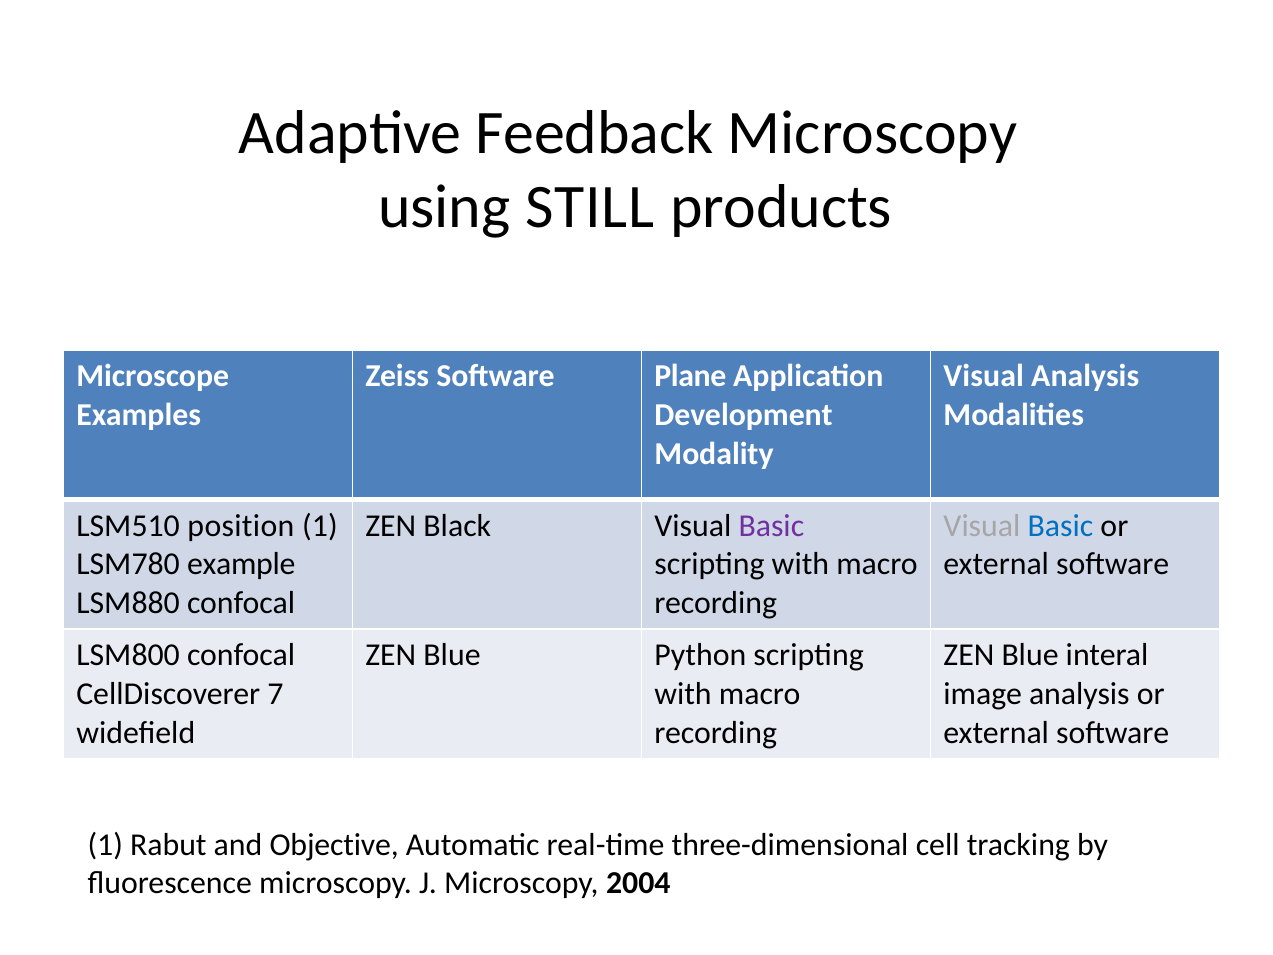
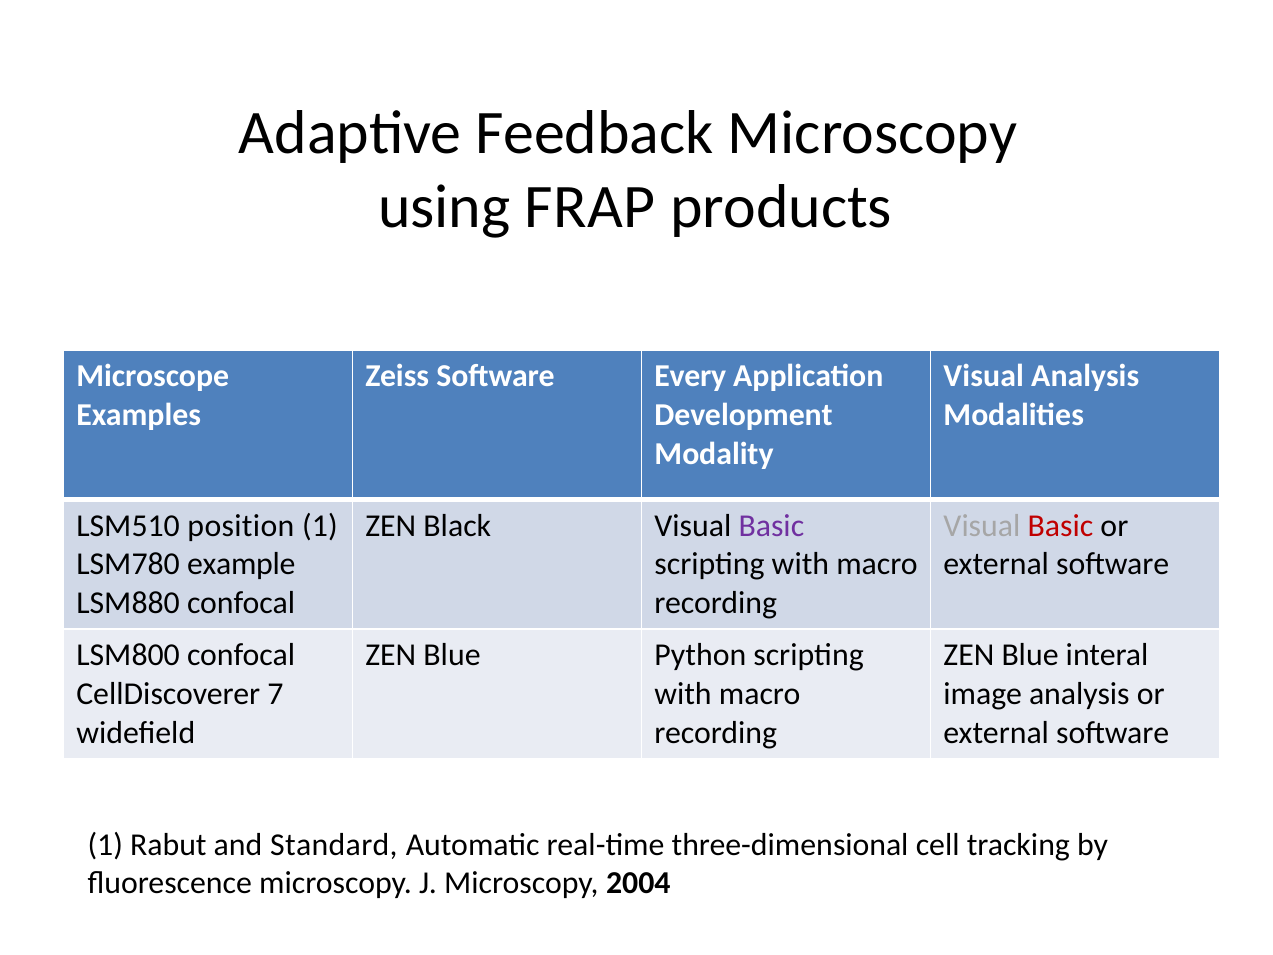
STILL: STILL -> FRAP
Plane: Plane -> Every
Basic at (1060, 525) colour: blue -> red
Objective: Objective -> Standard
